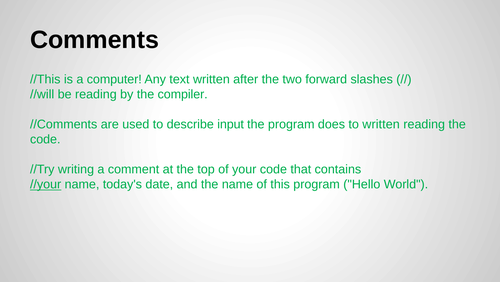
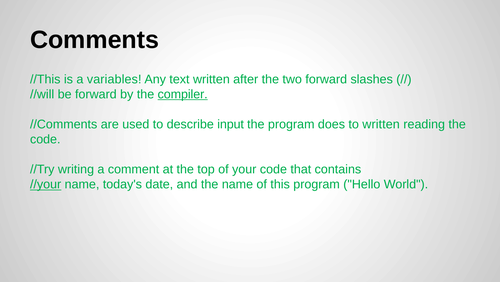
computer: computer -> variables
be reading: reading -> forward
compiler underline: none -> present
